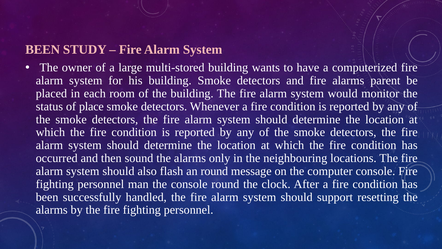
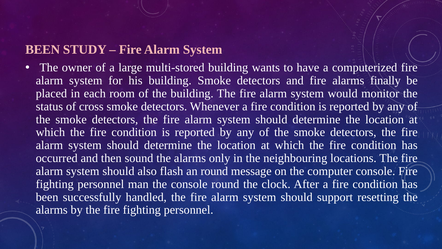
parent: parent -> finally
place: place -> cross
